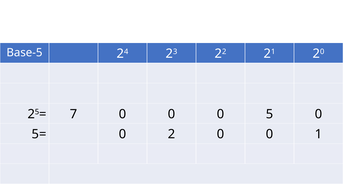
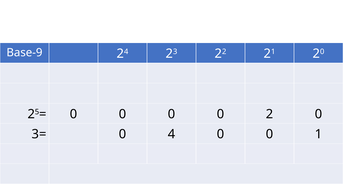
Base-5: Base-5 -> Base-9
25= 7: 7 -> 0
5: 5 -> 2
5=: 5= -> 3=
2: 2 -> 4
